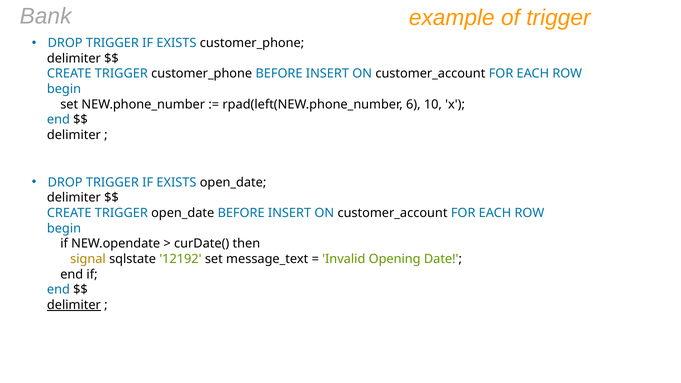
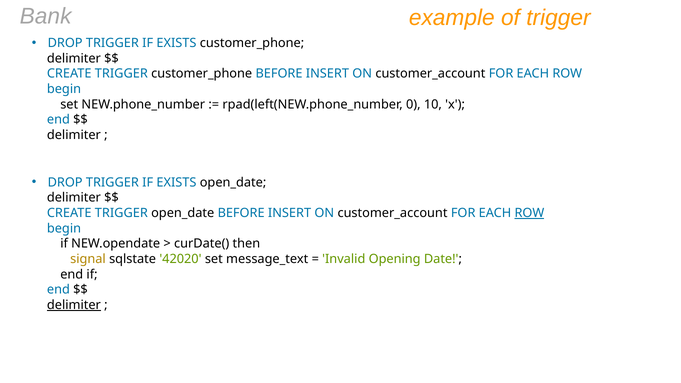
6: 6 -> 0
ROW at (529, 213) underline: none -> present
12192: 12192 -> 42020
